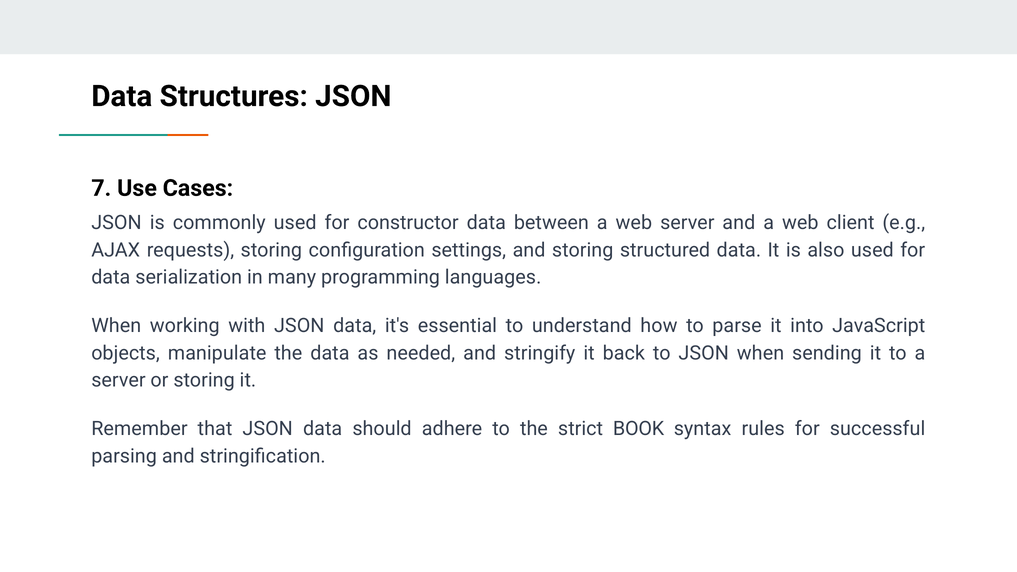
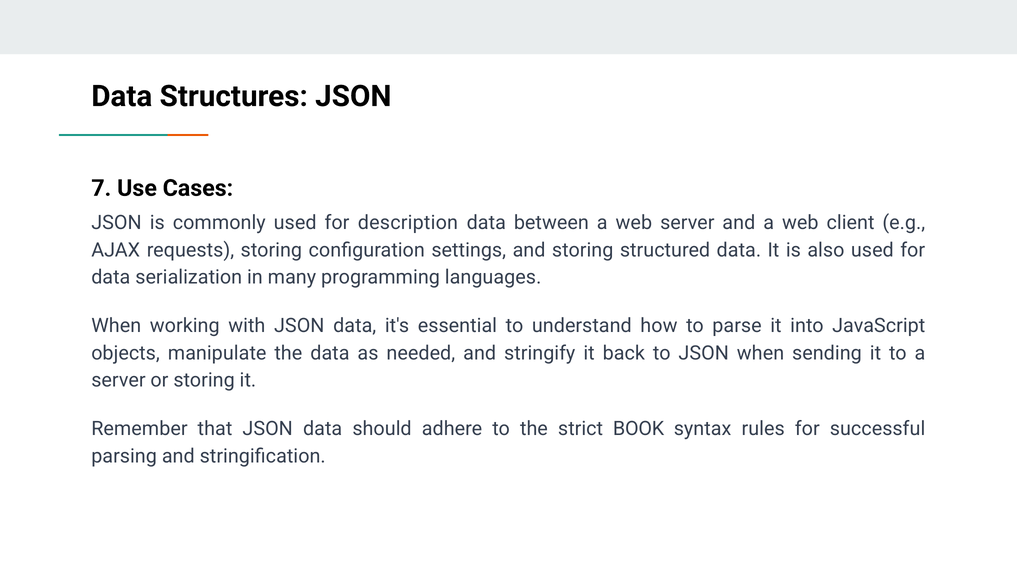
constructor: constructor -> description
